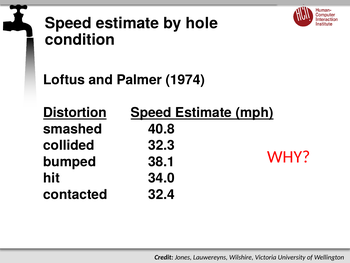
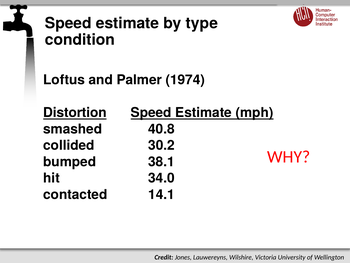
hole: hole -> type
32.3: 32.3 -> 30.2
32.4: 32.4 -> 14.1
